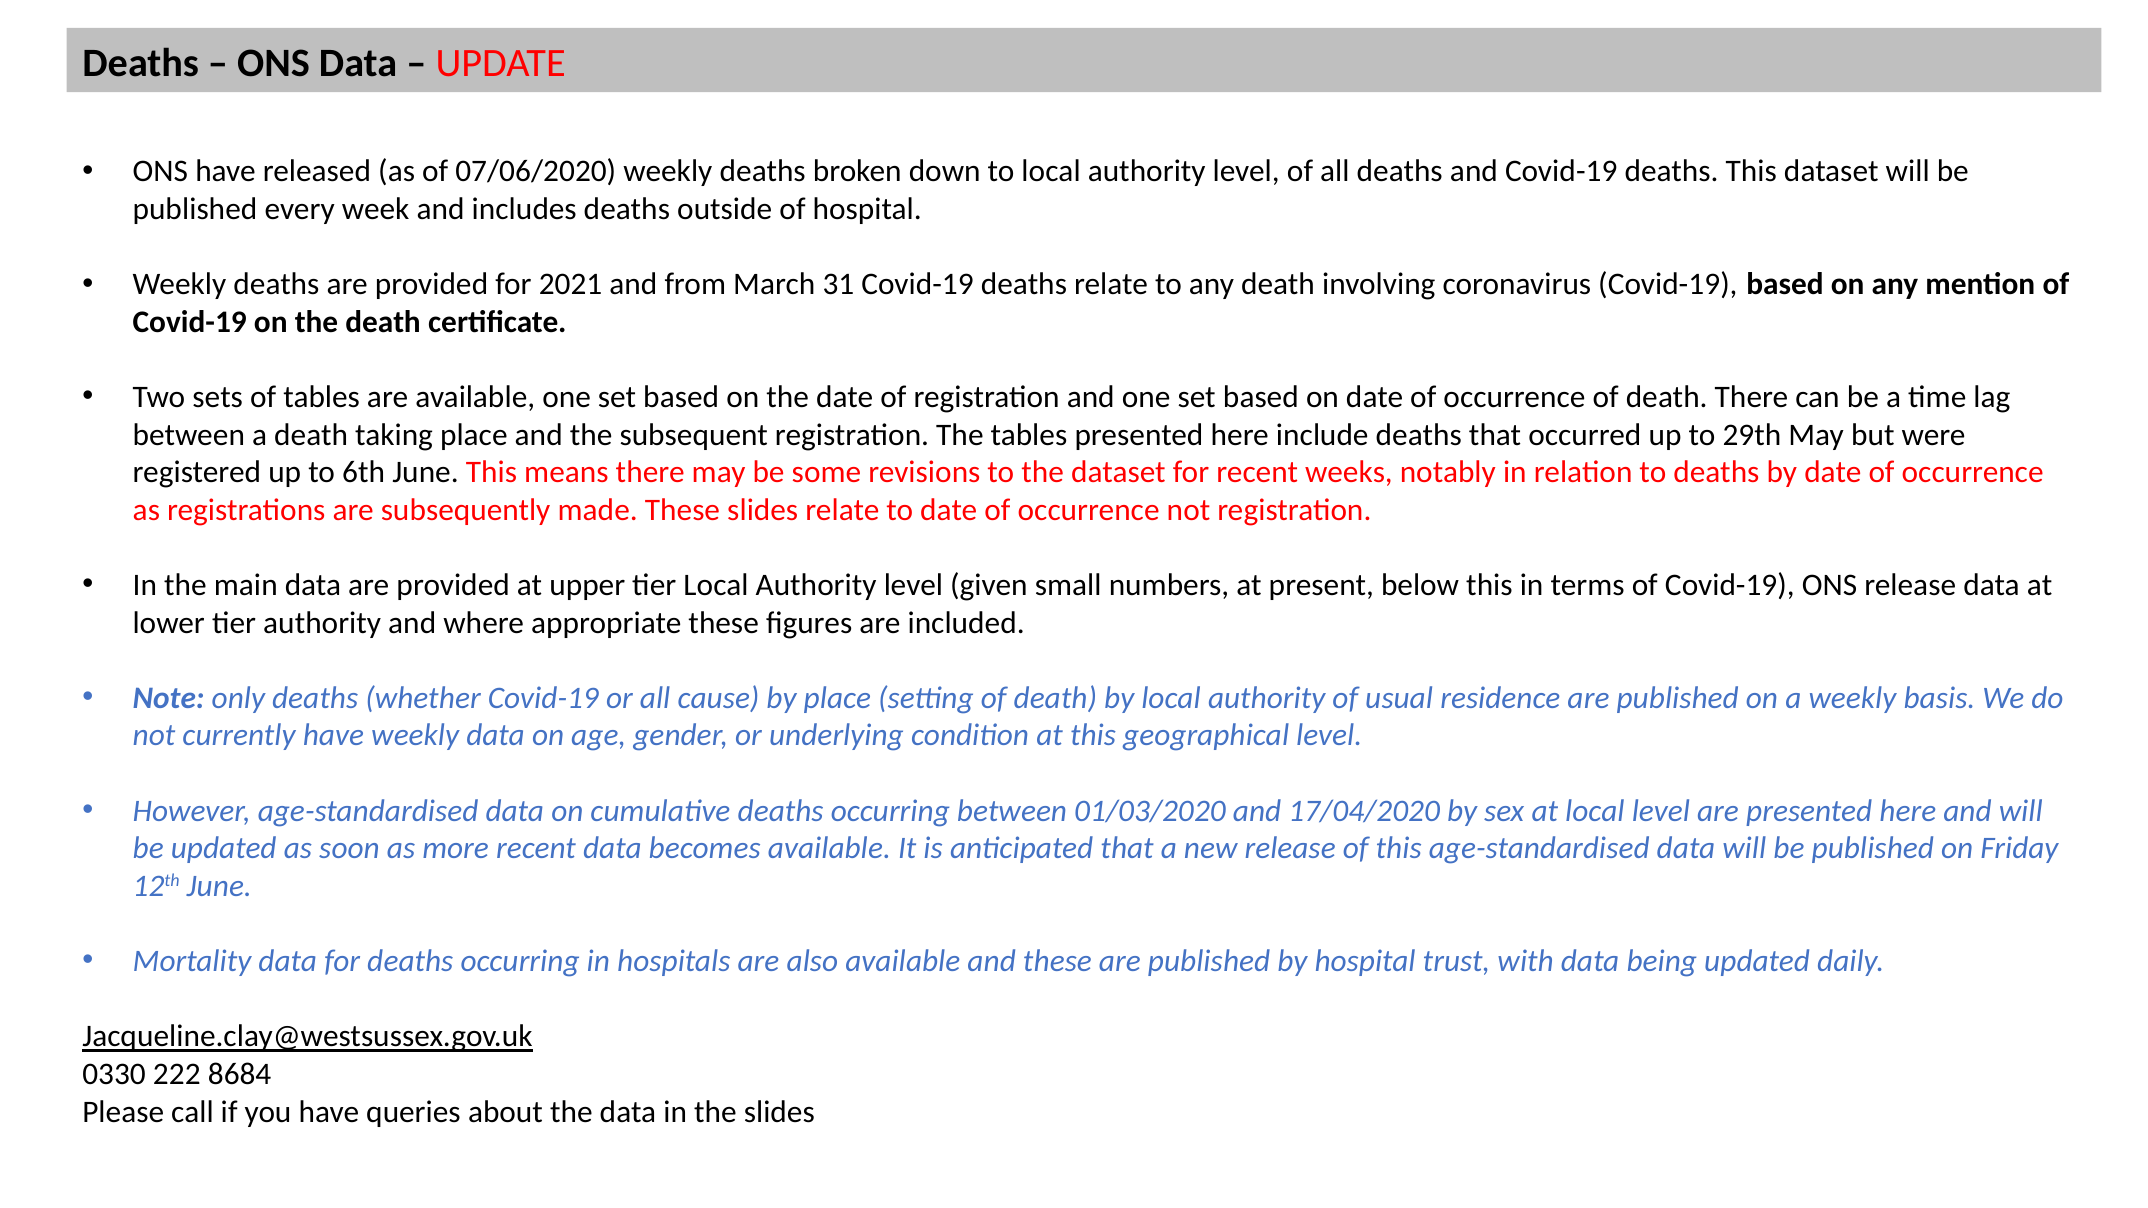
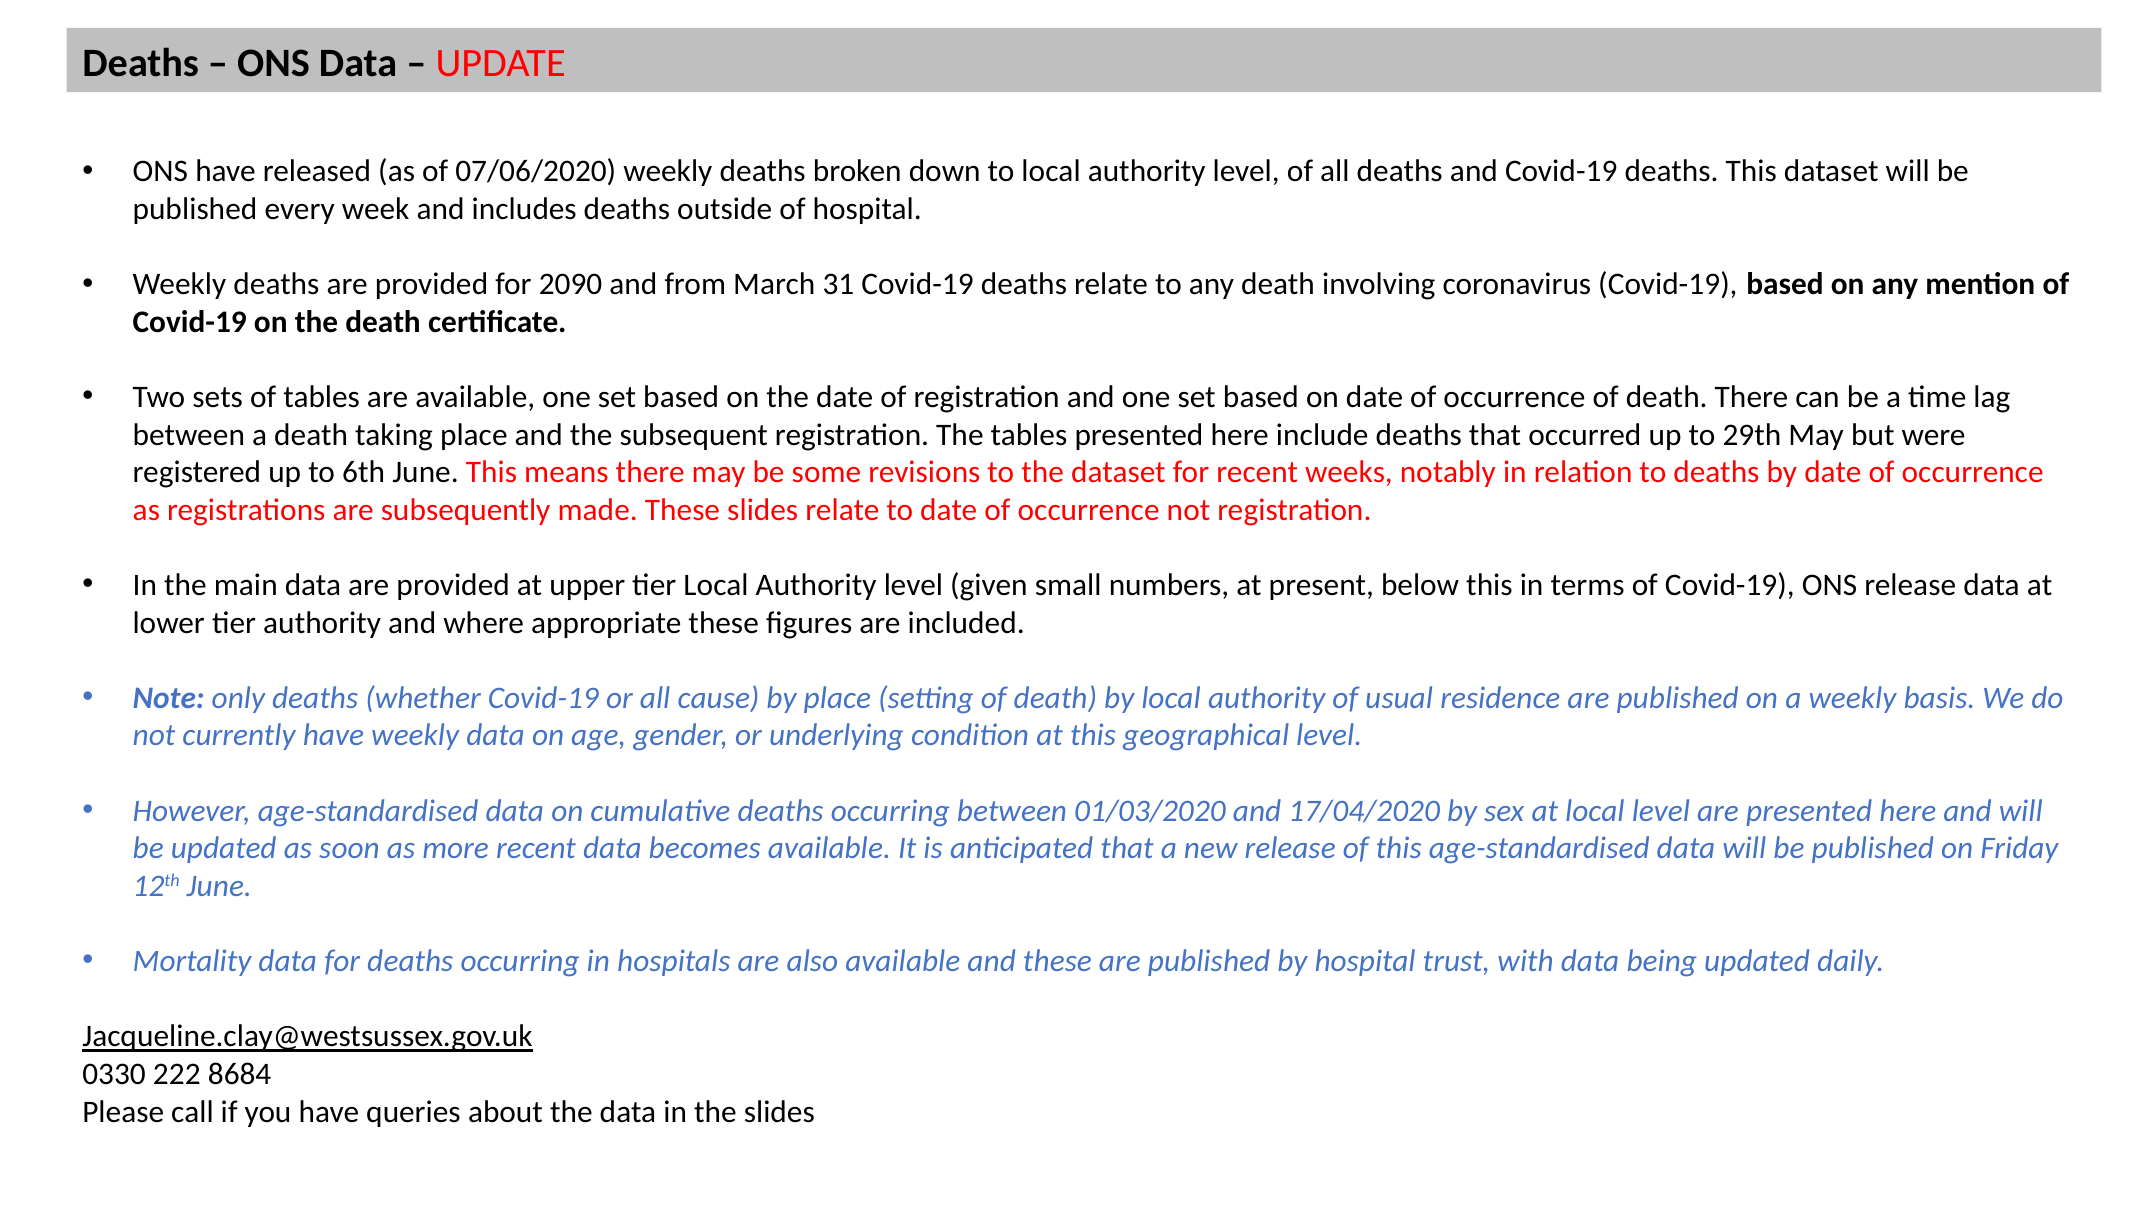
2021: 2021 -> 2090
